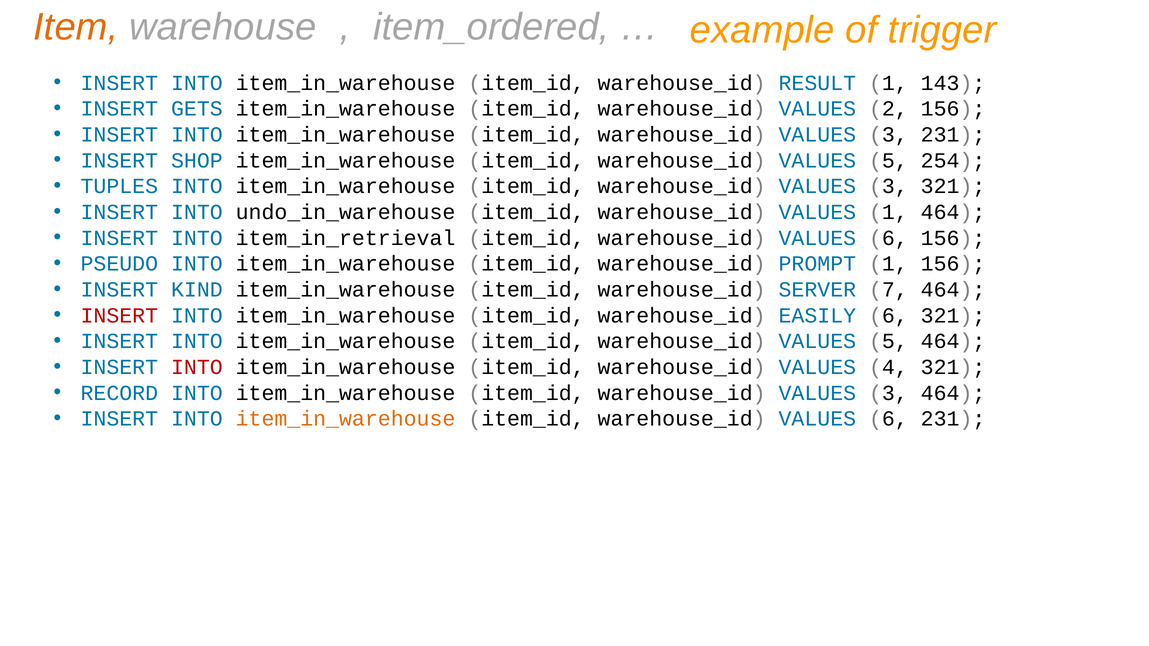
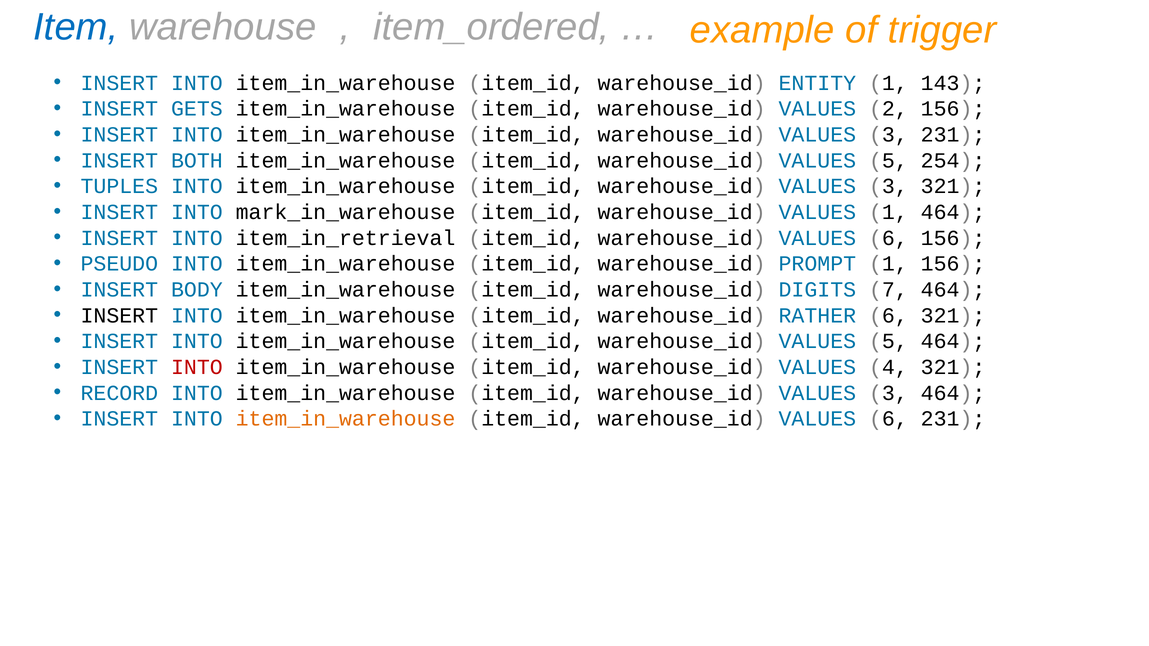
Item colour: orange -> blue
RESULT: RESULT -> ENTITY
SHOP: SHOP -> BOTH
undo_in_warehouse: undo_in_warehouse -> mark_in_warehouse
KIND: KIND -> BODY
SERVER: SERVER -> DIGITS
INSERT at (119, 316) colour: red -> black
EASILY: EASILY -> RATHER
